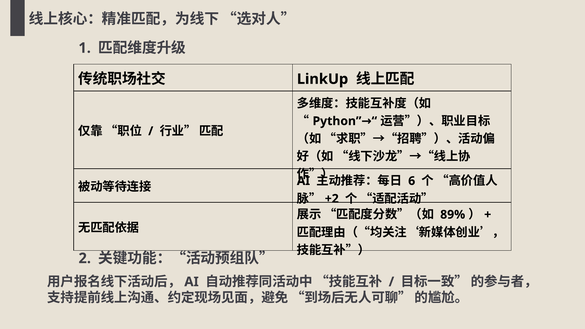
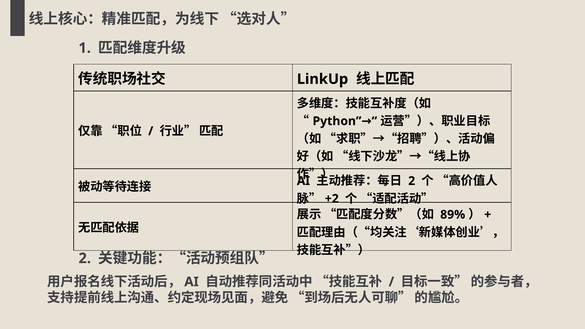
6 at (412, 181): 6 -> 2
